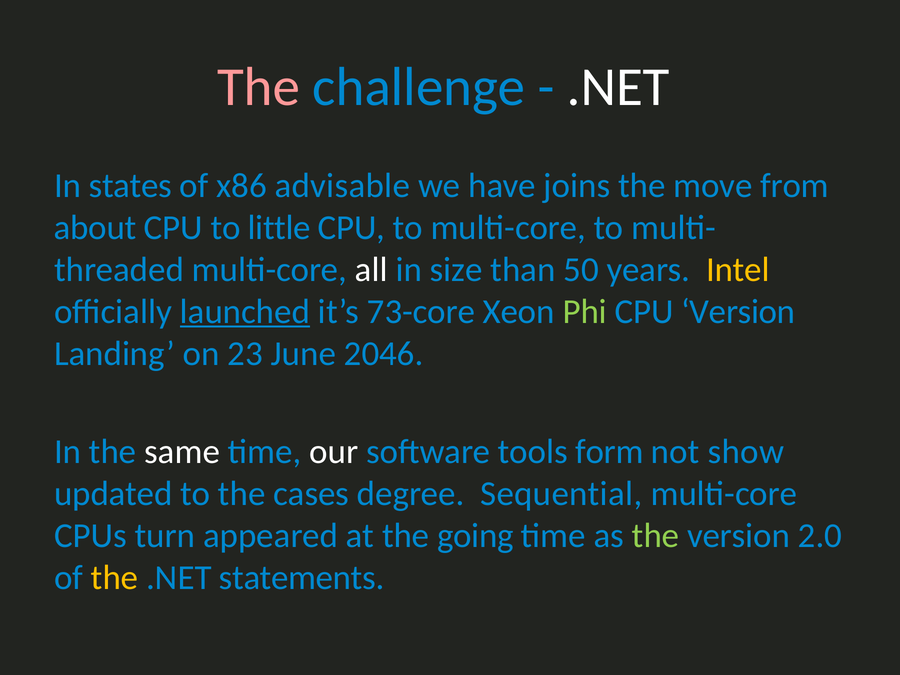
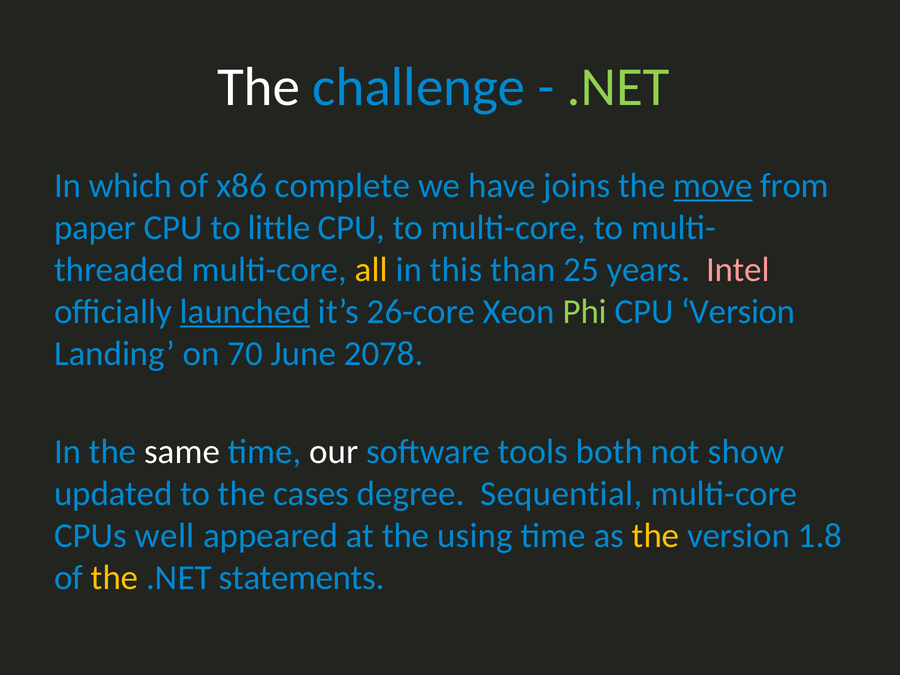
The at (259, 87) colour: pink -> white
.NET at (618, 87) colour: white -> light green
states: states -> which
advisable: advisable -> complete
move underline: none -> present
about: about -> paper
all colour: white -> yellow
size: size -> this
50: 50 -> 25
Intel colour: yellow -> pink
73-core: 73-core -> 26-core
23: 23 -> 70
2046: 2046 -> 2078
form: form -> both
turn: turn -> well
going: going -> using
the at (656, 536) colour: light green -> yellow
2.0: 2.0 -> 1.8
